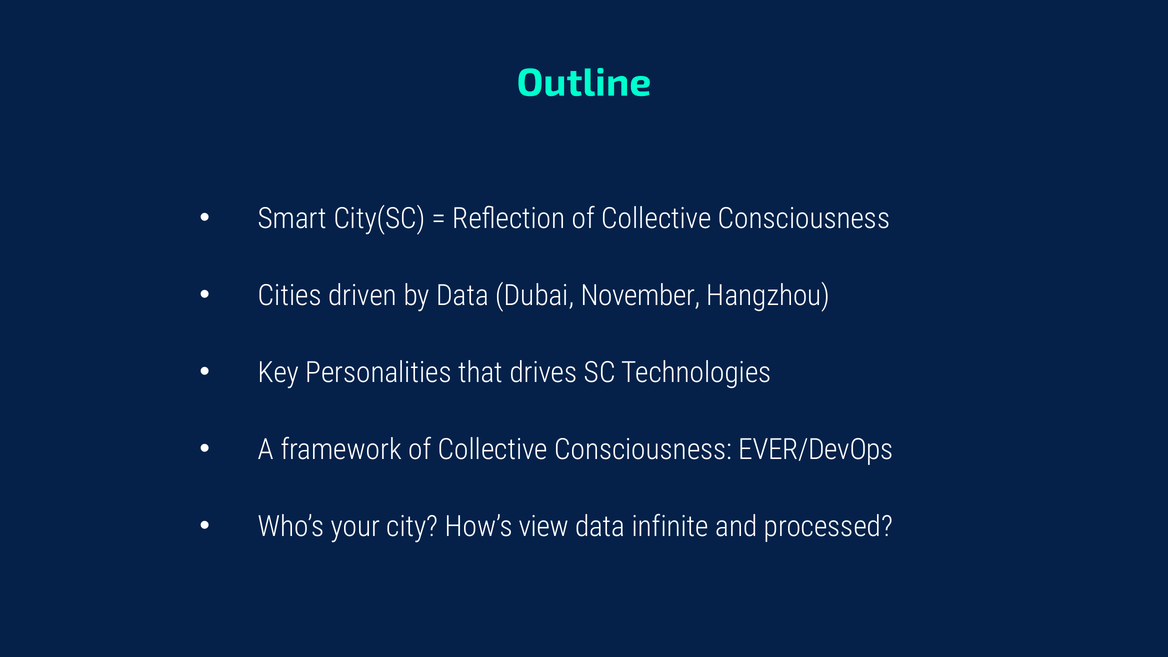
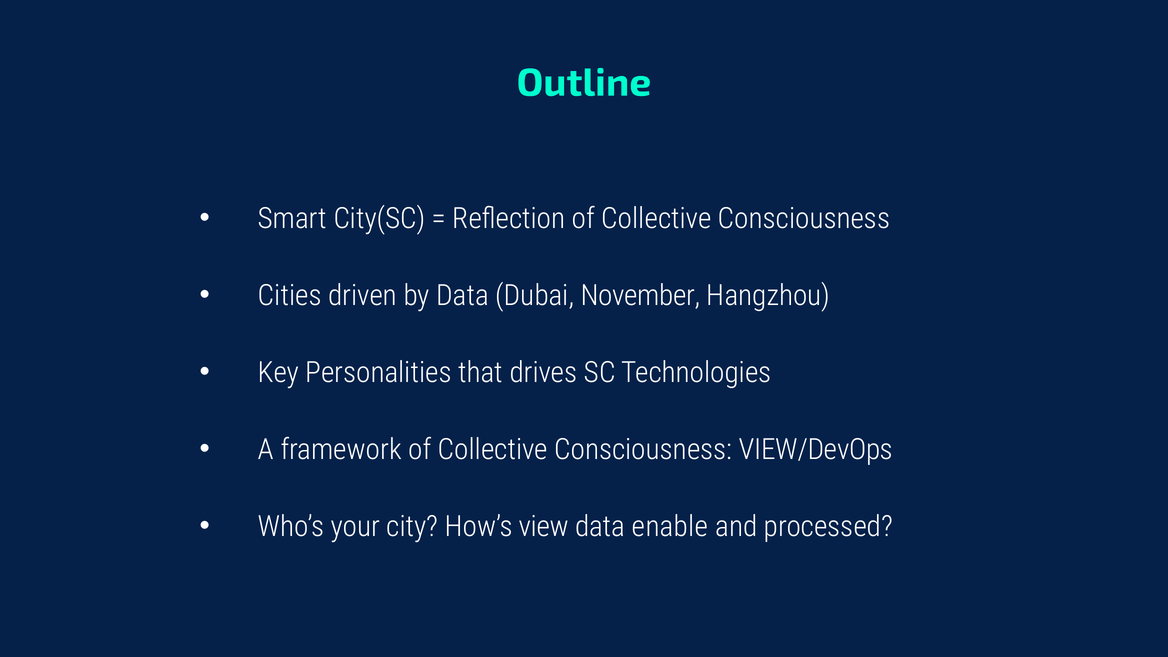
EVER/DevOps: EVER/DevOps -> VIEW/DevOps
infinite: infinite -> enable
